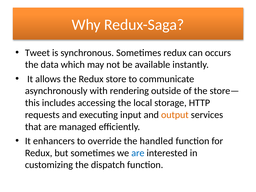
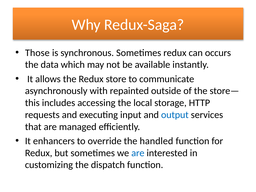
Tweet: Tweet -> Those
rendering: rendering -> repainted
output colour: orange -> blue
